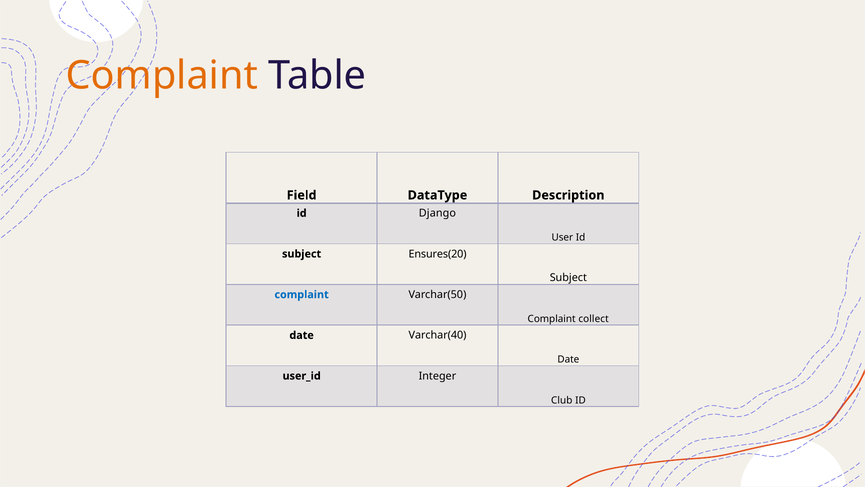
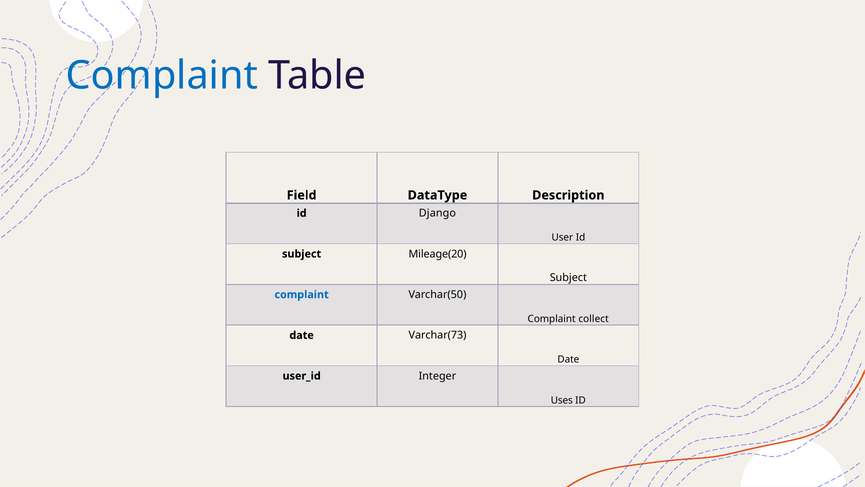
Complaint at (162, 76) colour: orange -> blue
Ensures(20: Ensures(20 -> Mileage(20
Varchar(40: Varchar(40 -> Varchar(73
Club: Club -> Uses
